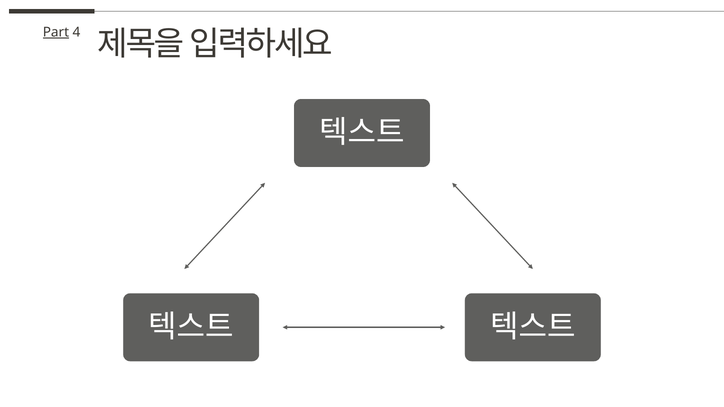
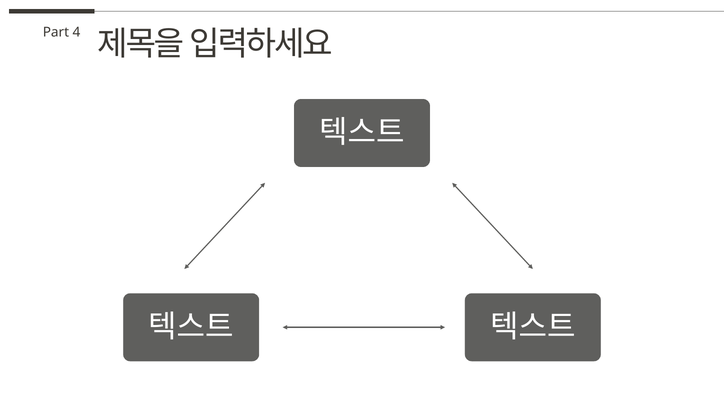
Part underline: present -> none
